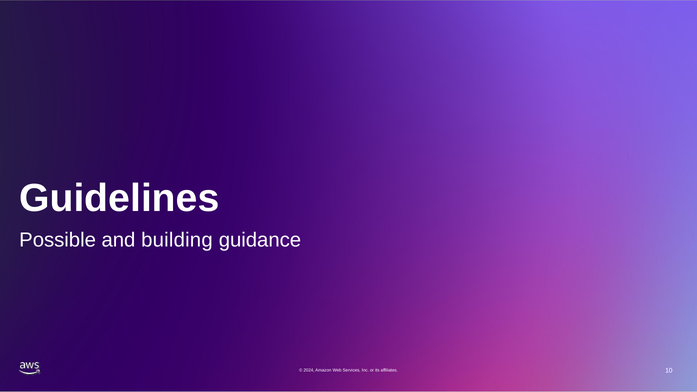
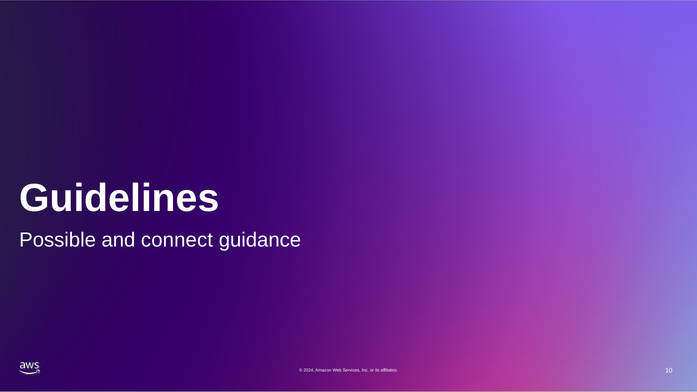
building: building -> connect
